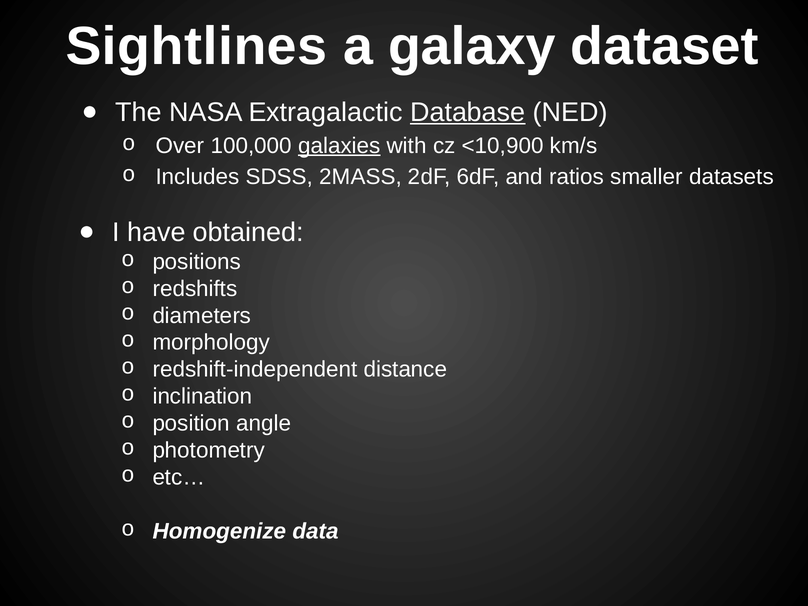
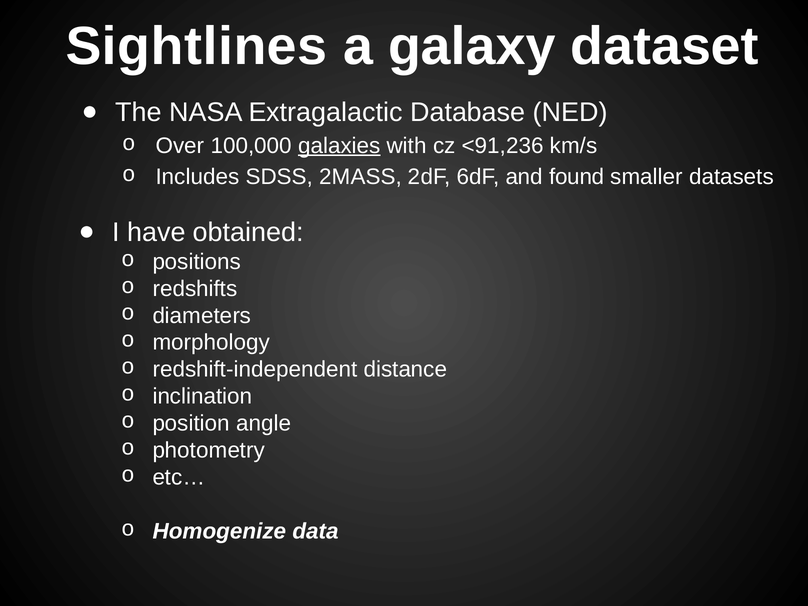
Database underline: present -> none
<10,900: <10,900 -> <91,236
ratios: ratios -> found
